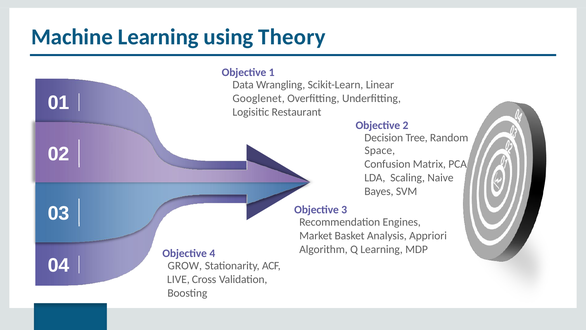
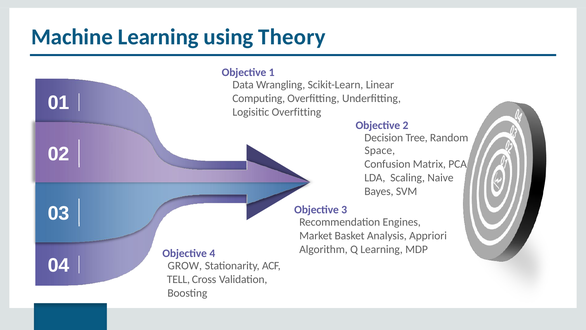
Googlenet: Googlenet -> Computing
Logisitic Restaurant: Restaurant -> Overfitting
LIVE: LIVE -> TELL
